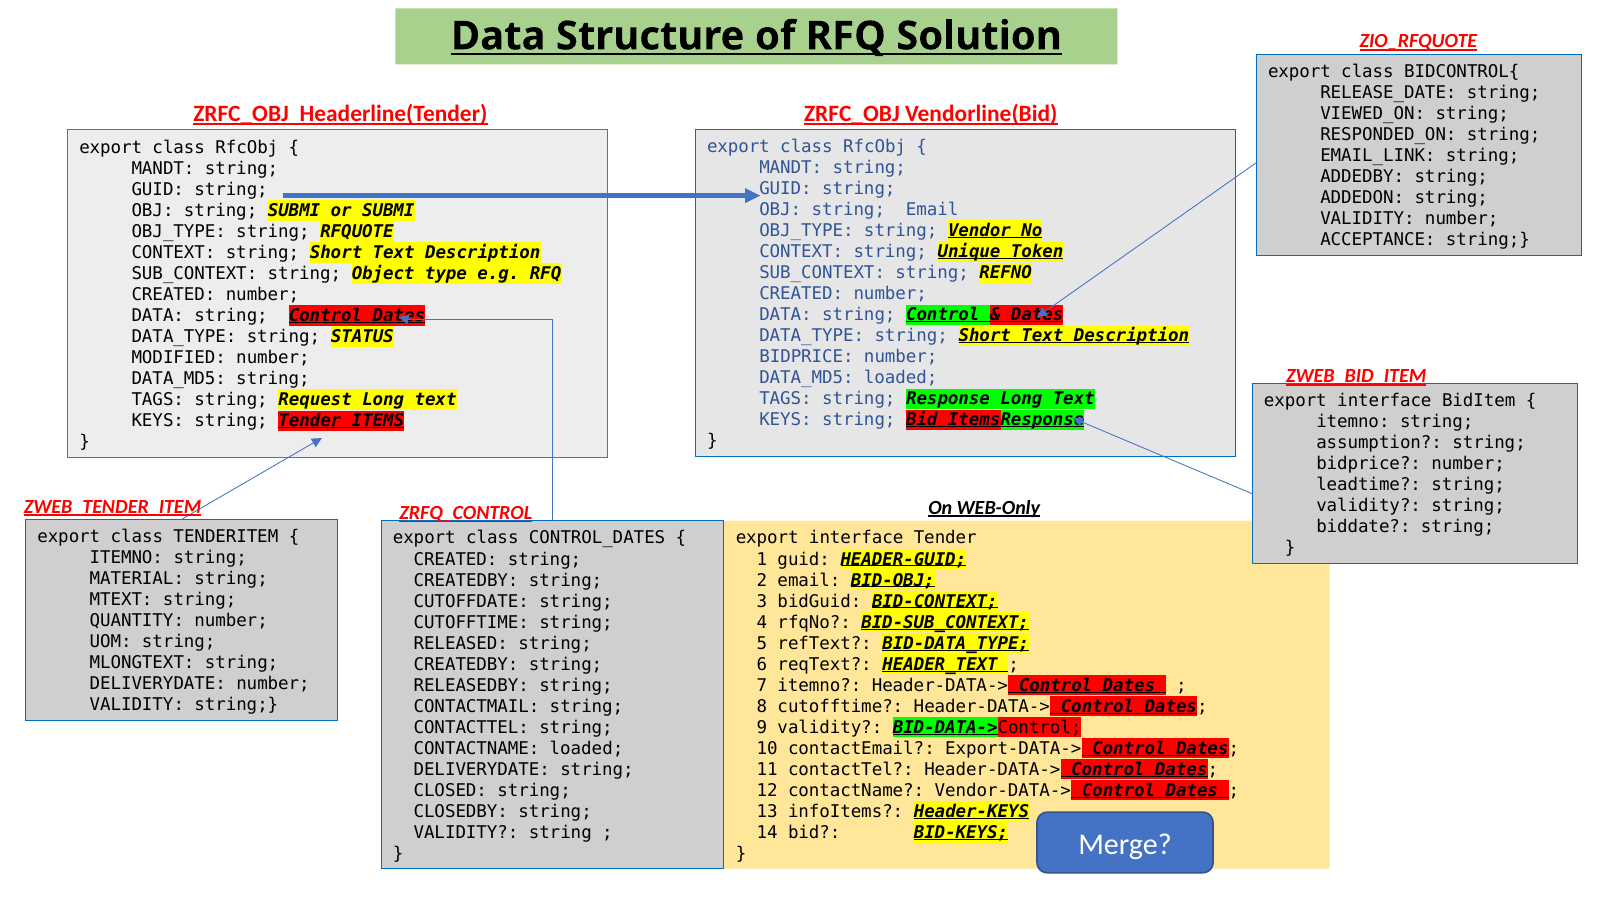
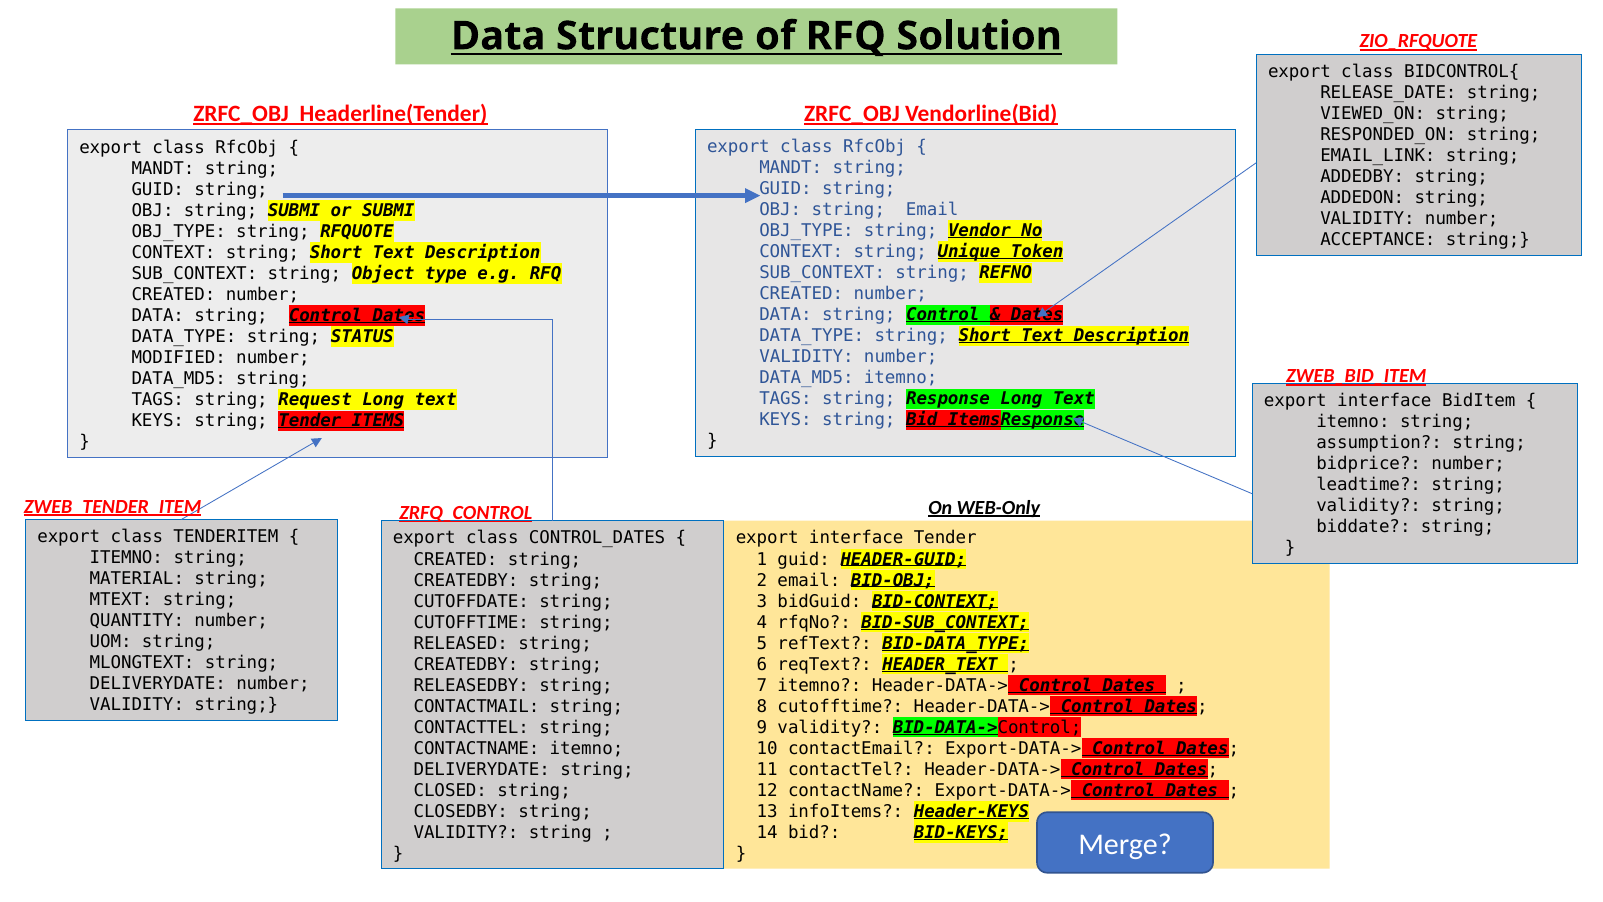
BIDPRICE at (807, 357): BIDPRICE -> VALIDITY
DATA_MD5 loaded: loaded -> itemno
CONTACTNAME loaded: loaded -> itemno
contactName Vendor-DATA->: Vendor-DATA-> -> Export-DATA->
